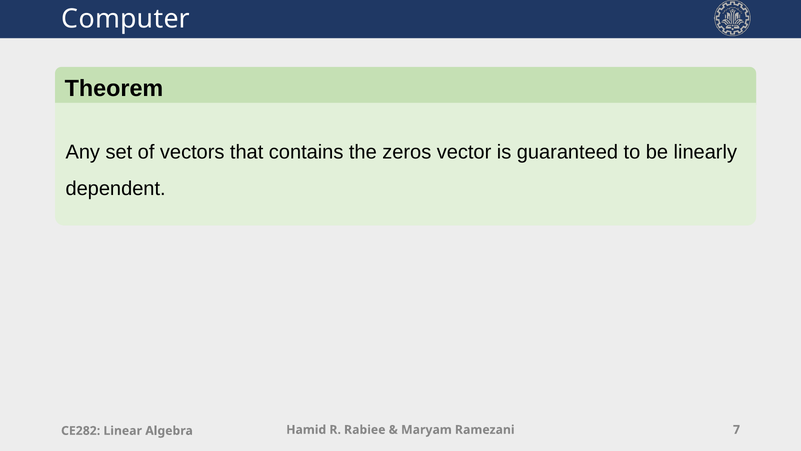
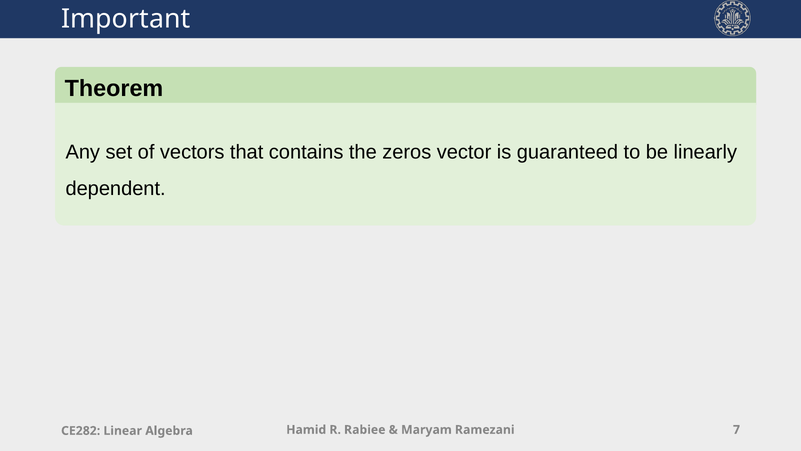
Computer: Computer -> Important
